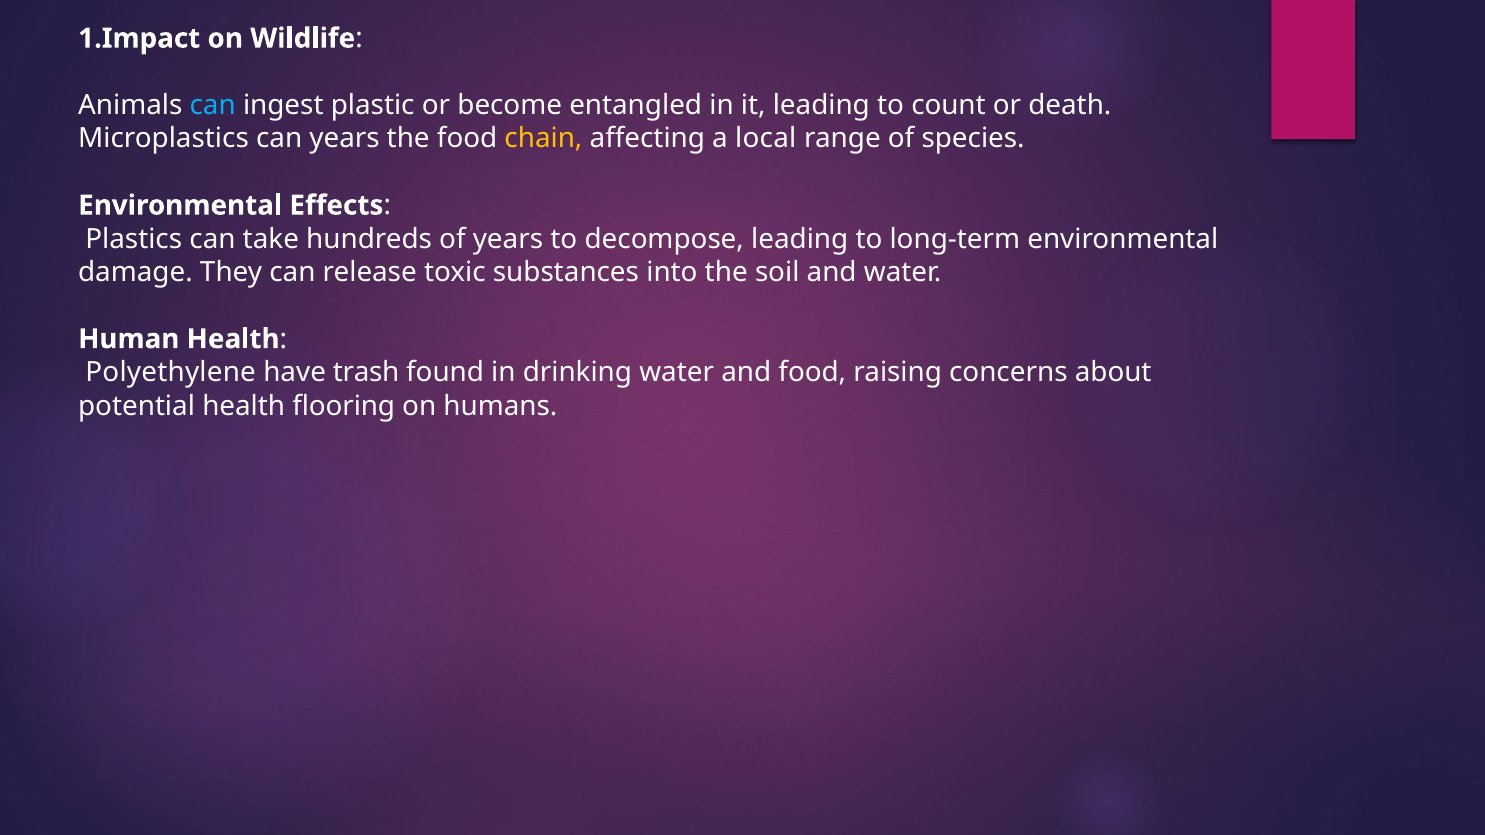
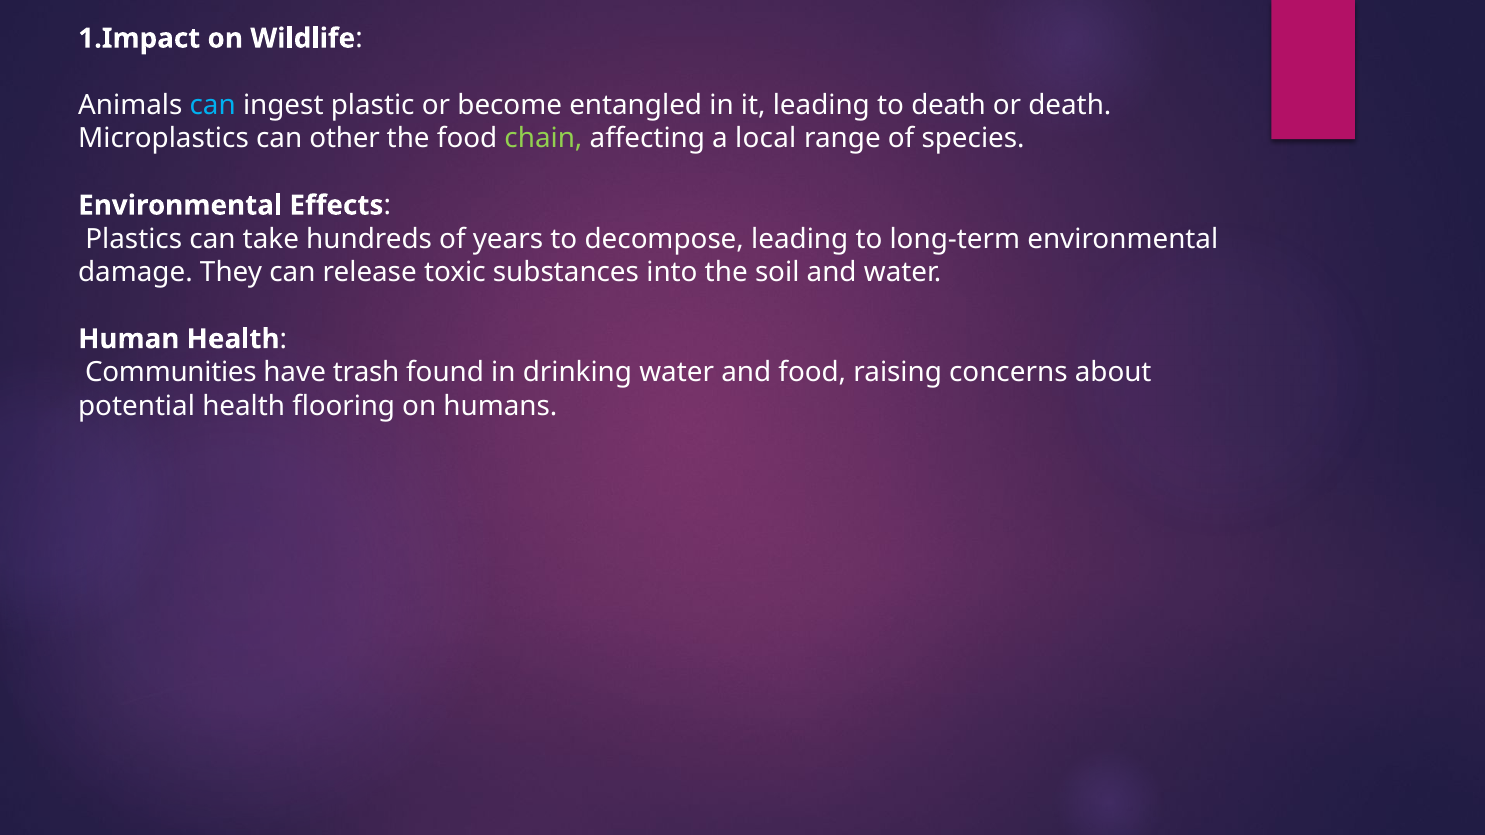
to count: count -> death
can years: years -> other
chain colour: yellow -> light green
Polyethylene: Polyethylene -> Communities
